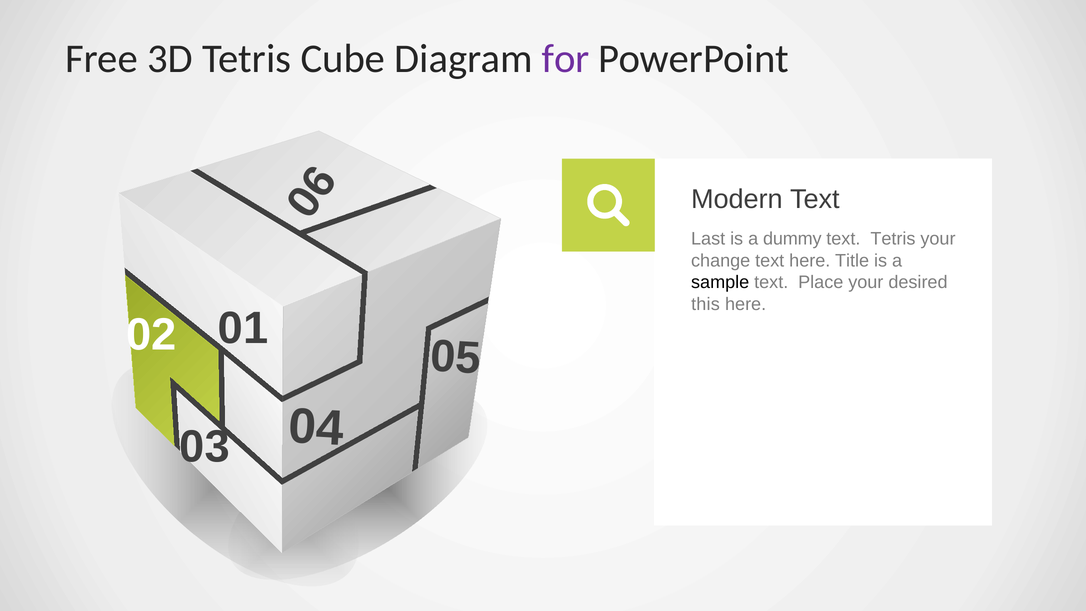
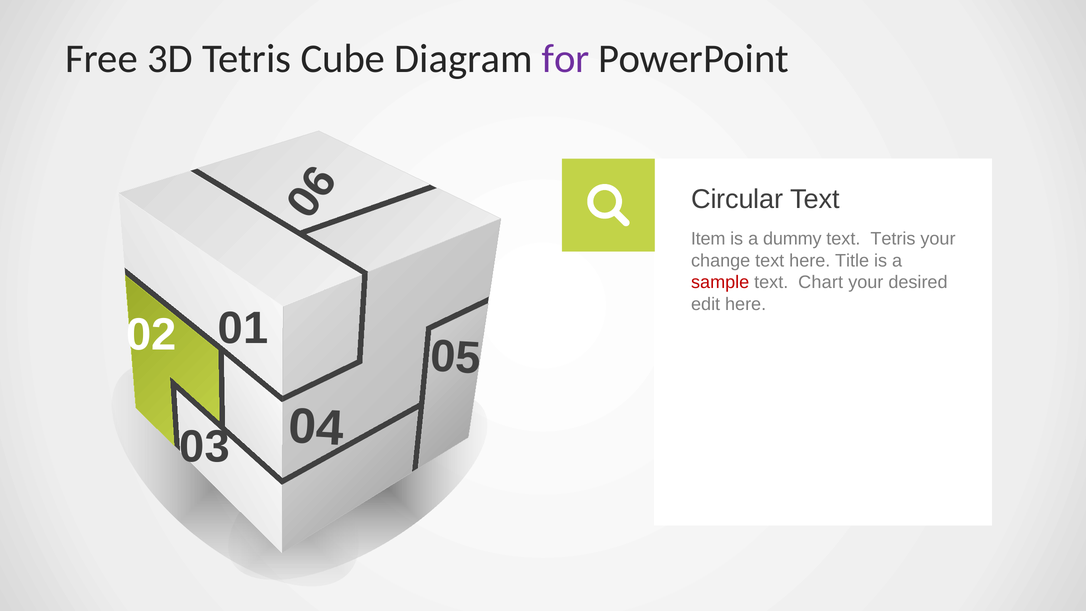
Modern: Modern -> Circular
Last: Last -> Item
sample colour: black -> red
Place: Place -> Chart
this: this -> edit
